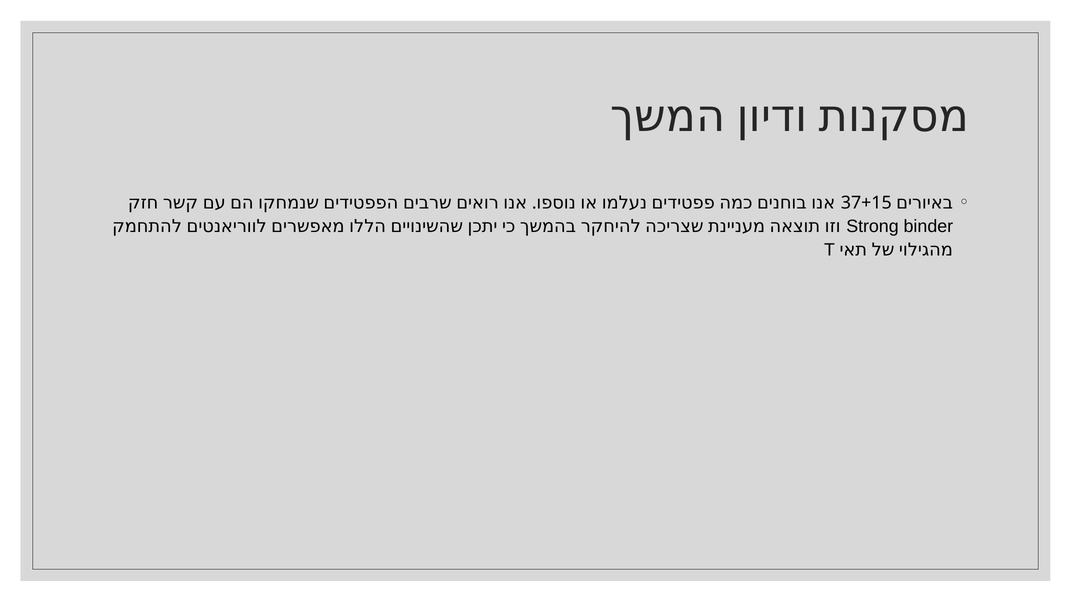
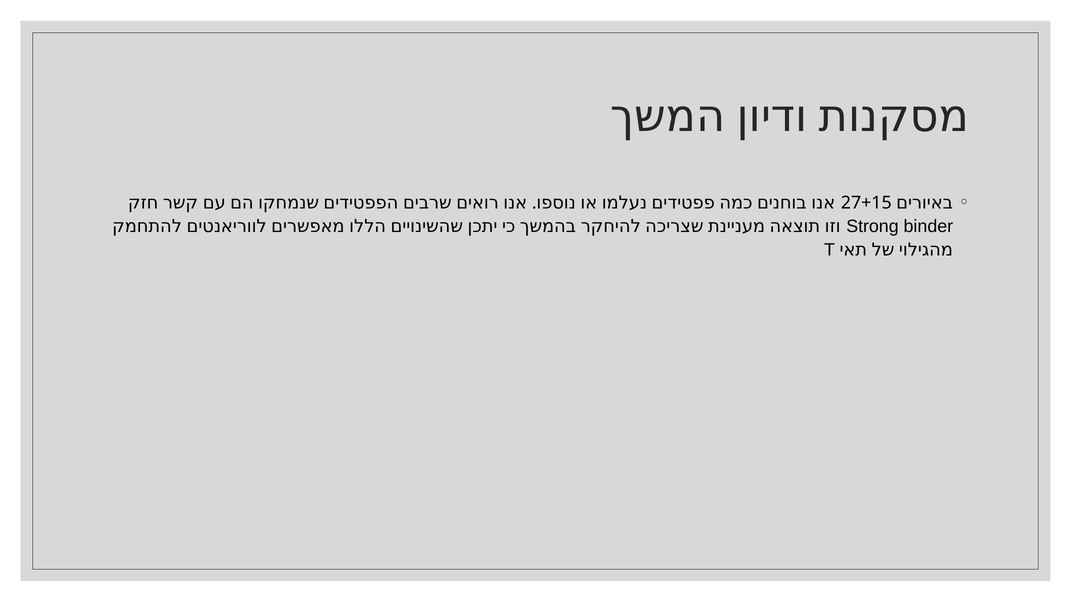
37+15: 37+15 -> 27+15
